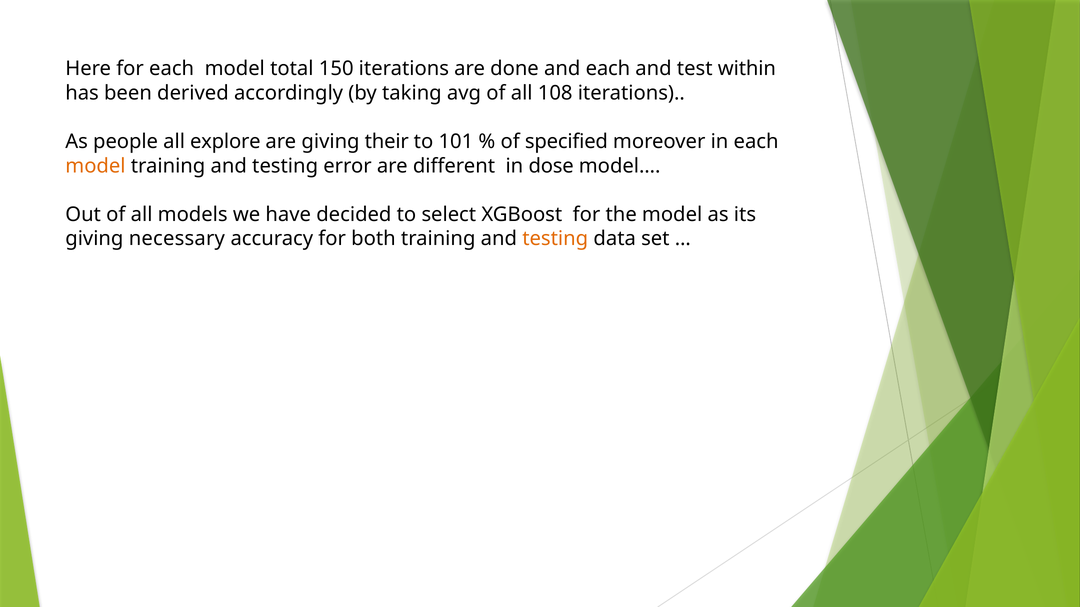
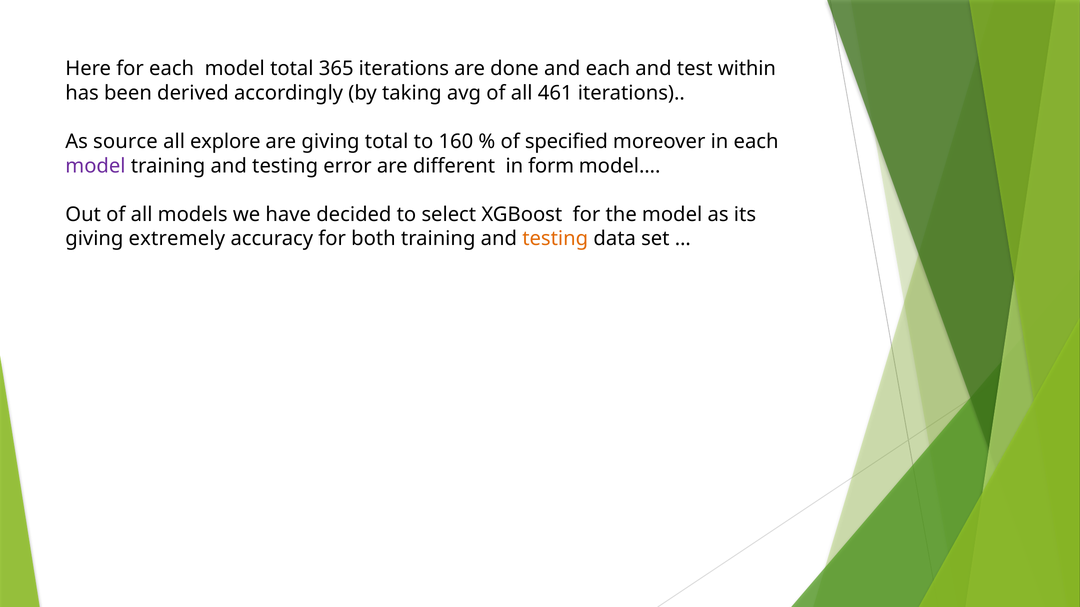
150: 150 -> 365
108: 108 -> 461
people: people -> source
giving their: their -> total
101: 101 -> 160
model at (95, 166) colour: orange -> purple
dose: dose -> form
necessary: necessary -> extremely
